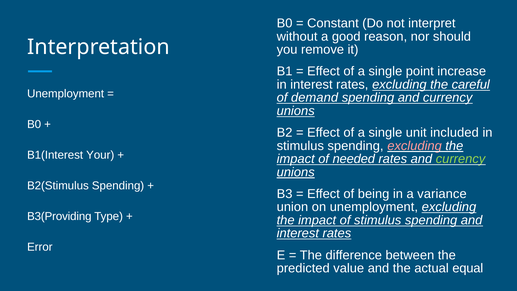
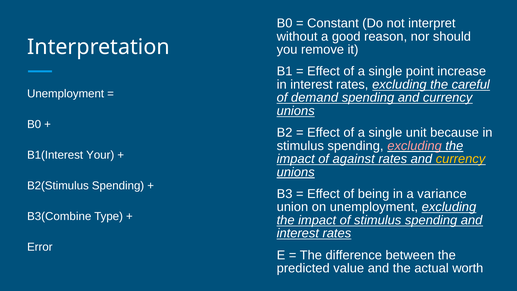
included: included -> because
needed: needed -> against
currency at (461, 159) colour: light green -> yellow
B3(Providing: B3(Providing -> B3(Combine
equal: equal -> worth
